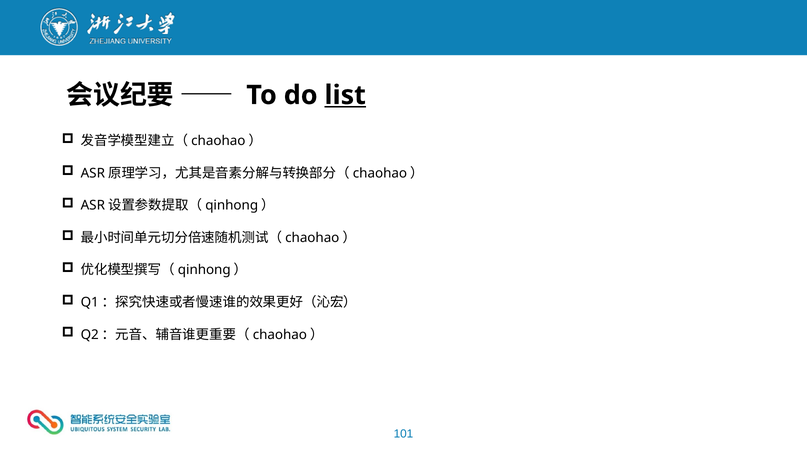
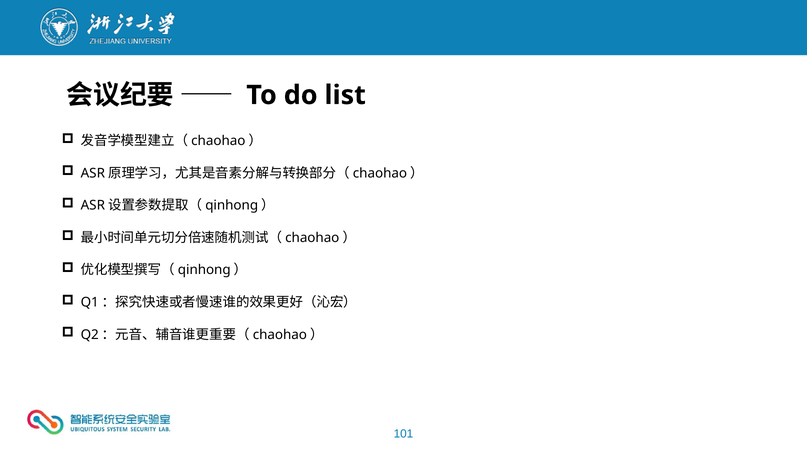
list underline: present -> none
